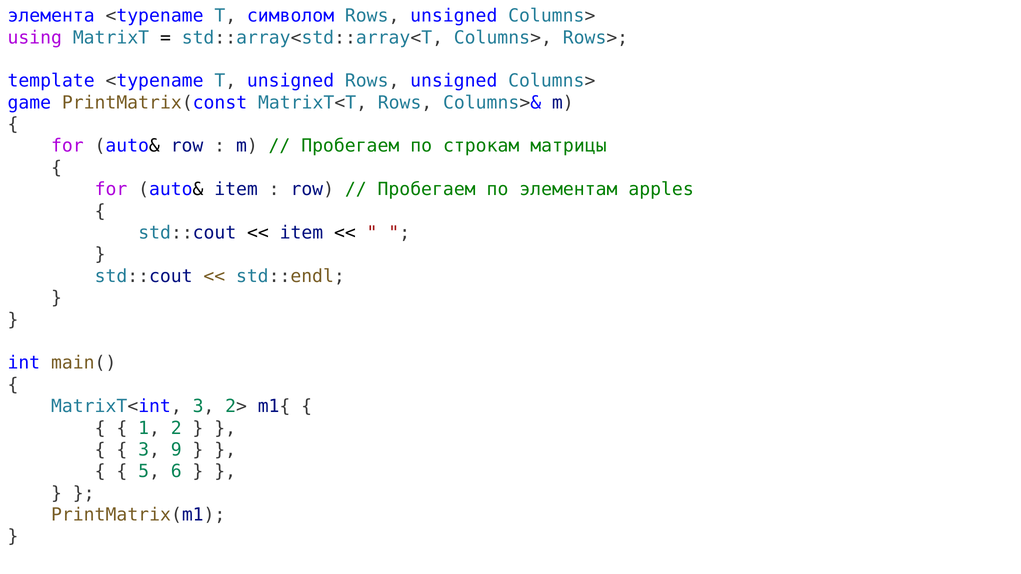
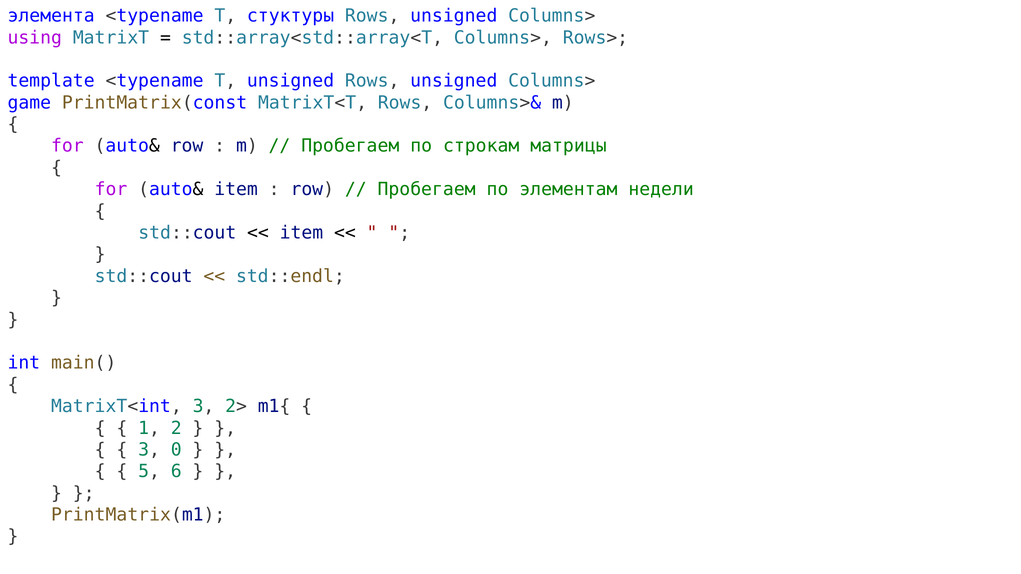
символом: символом -> стуктуры
apples: apples -> недели
9: 9 -> 0
